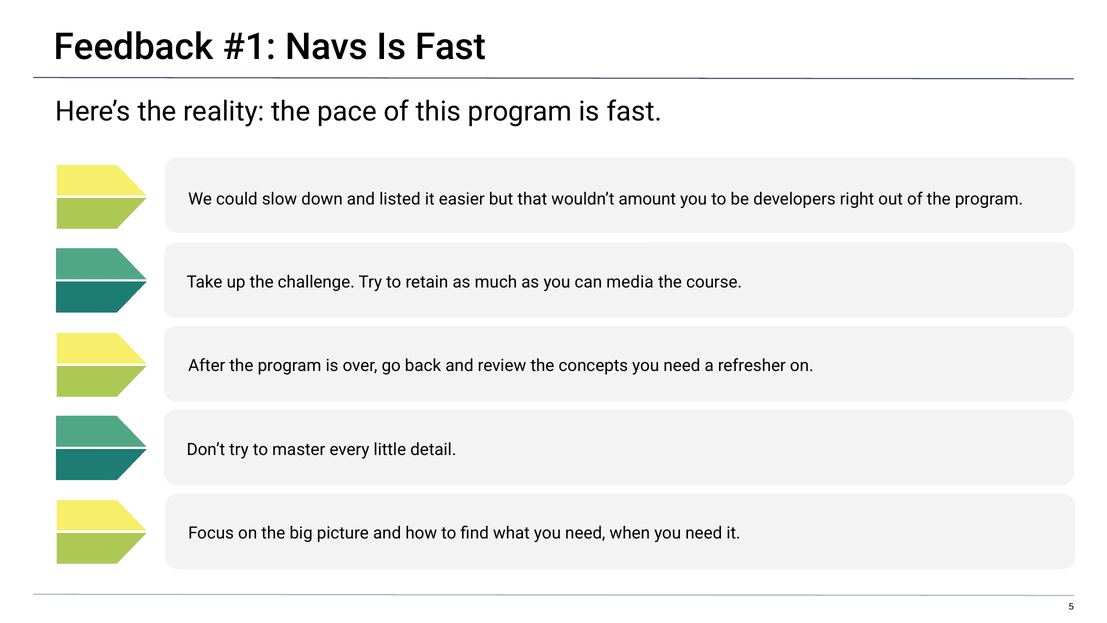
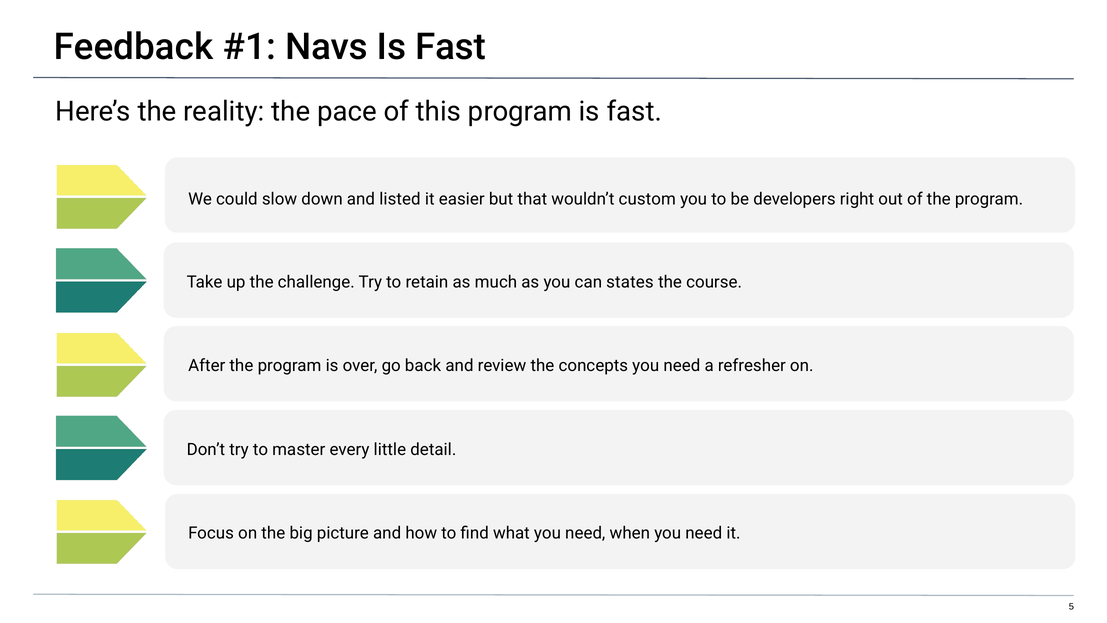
amount: amount -> custom
media: media -> states
